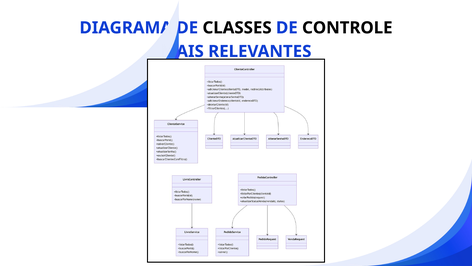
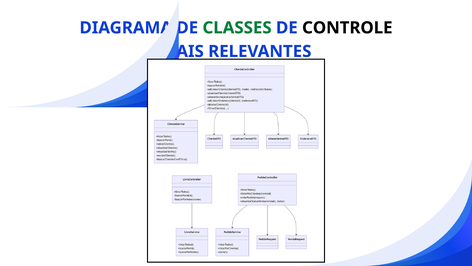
CLASSES colour: black -> green
